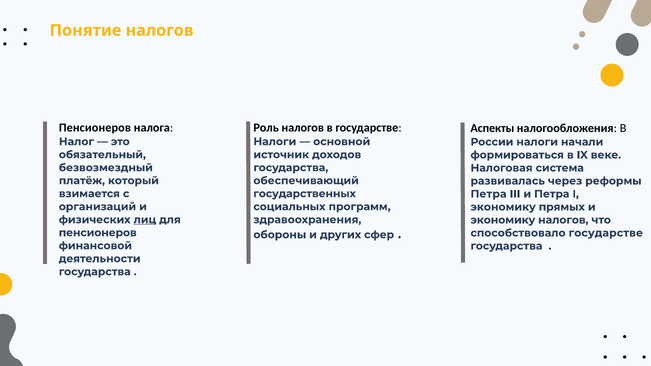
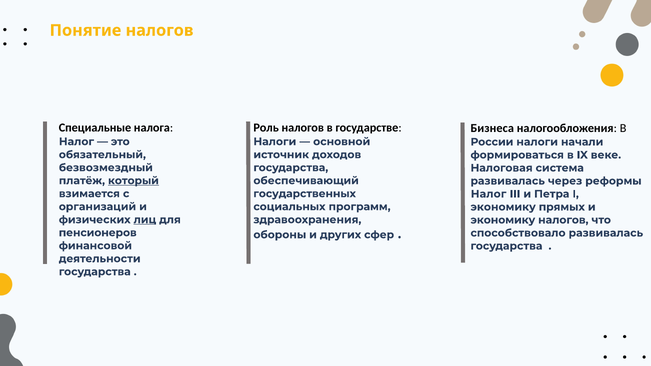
Пенсионеров at (95, 128): Пенсионеров -> Специальные
Аспекты: Аспекты -> Бизнеса
который underline: none -> present
Петра at (489, 194): Петра -> Налог
способствовало государстве: государстве -> развивалась
